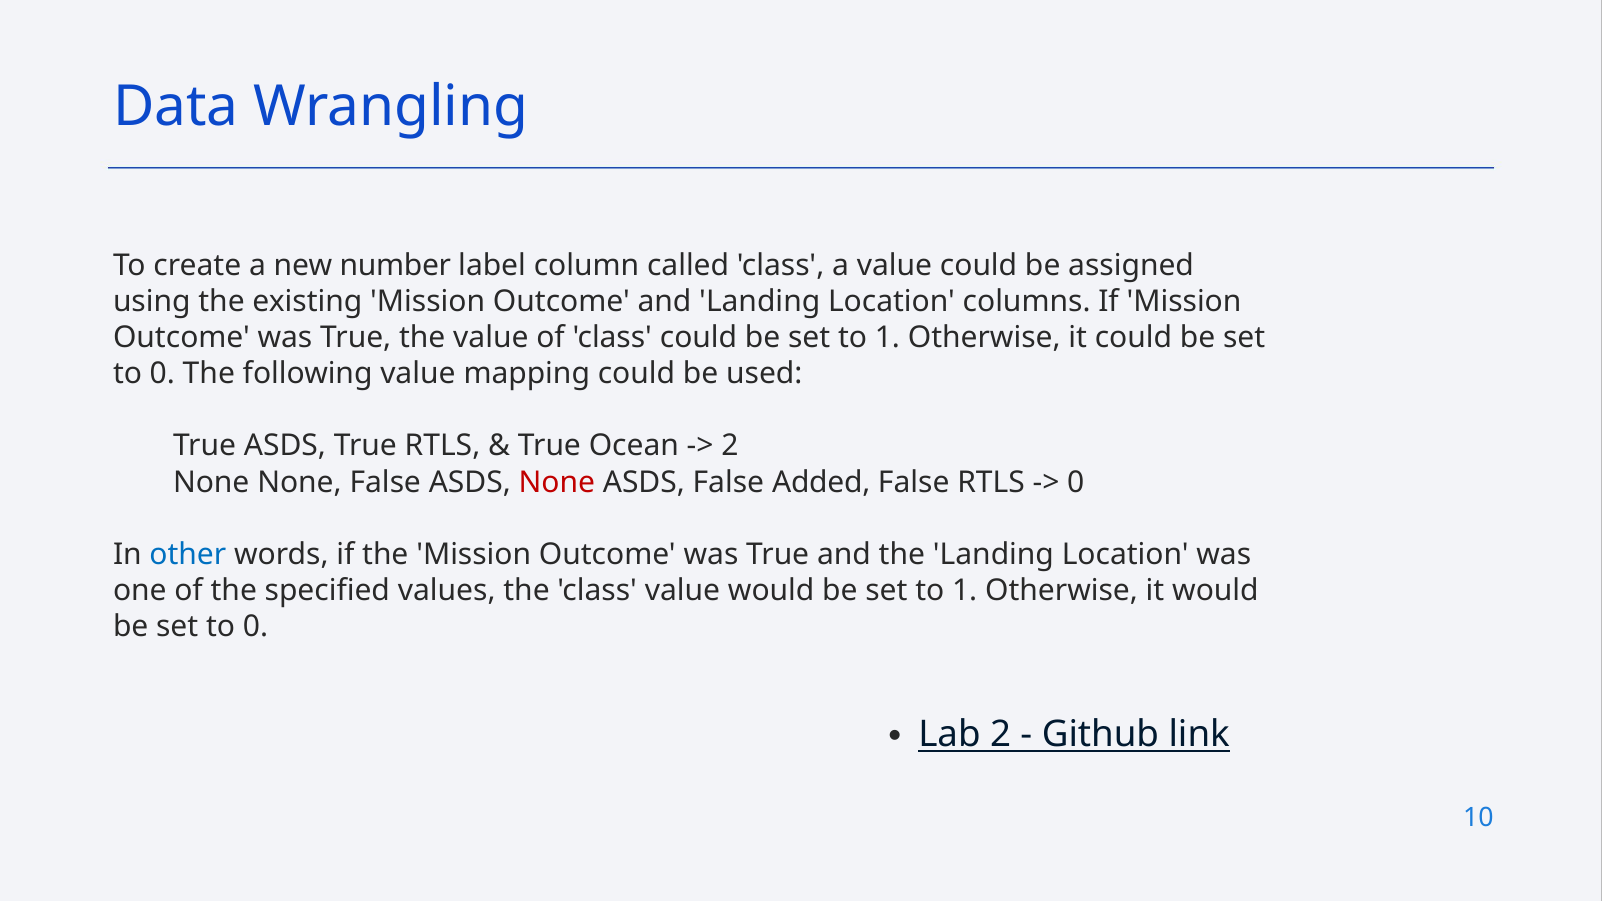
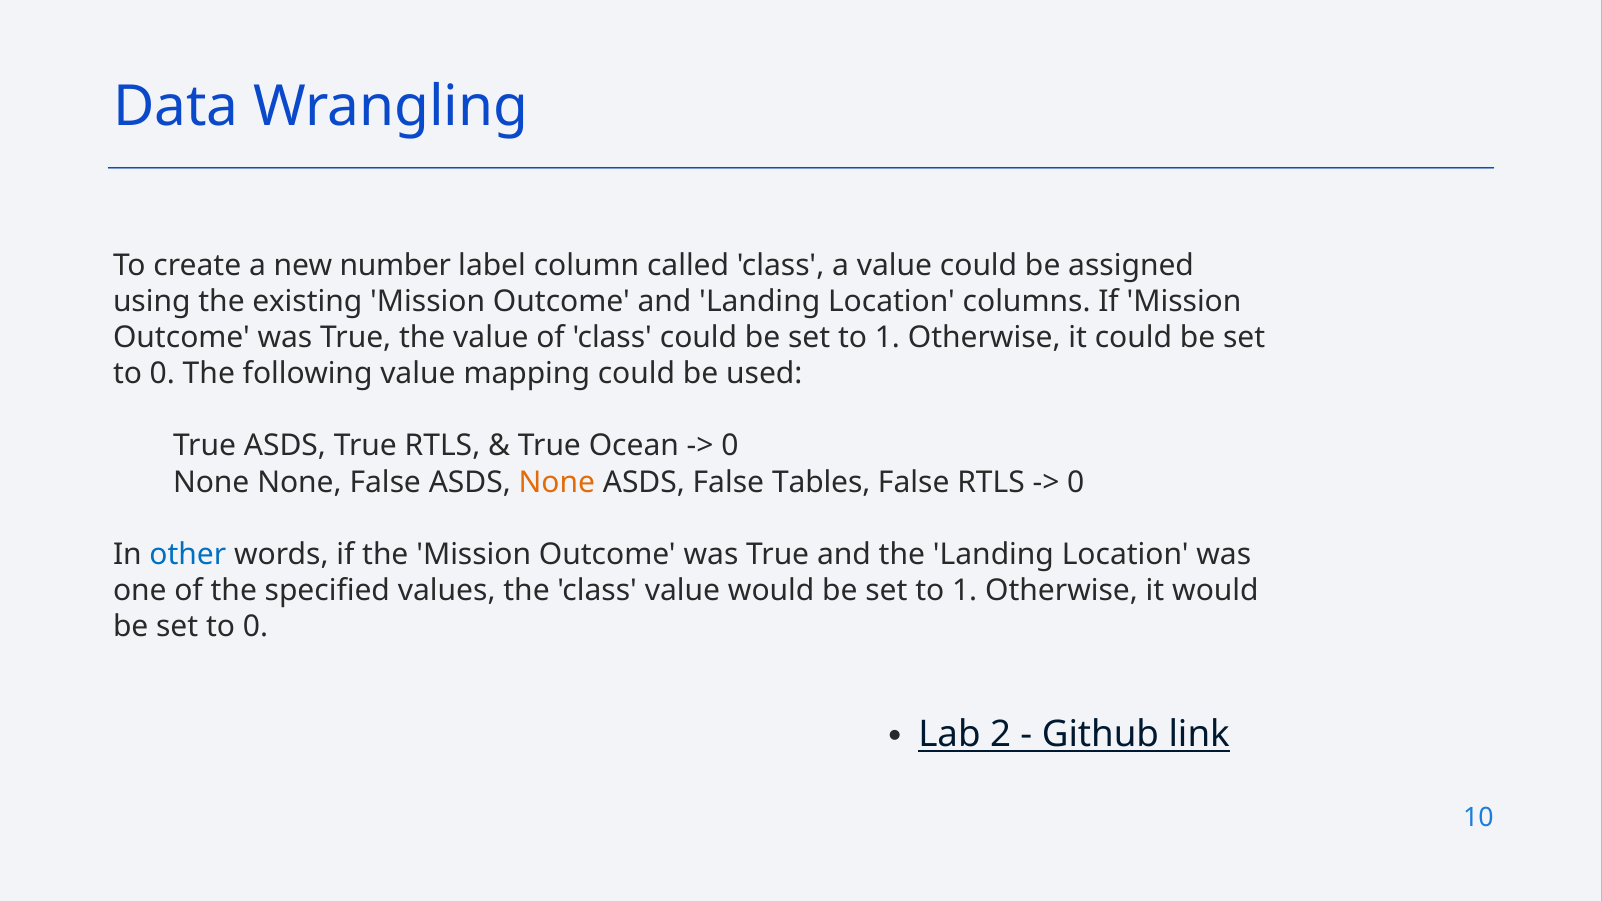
2 at (730, 446): 2 -> 0
None at (557, 482) colour: red -> orange
Added: Added -> Tables
